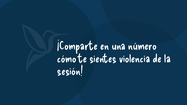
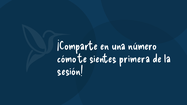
violencia: violencia -> primera
